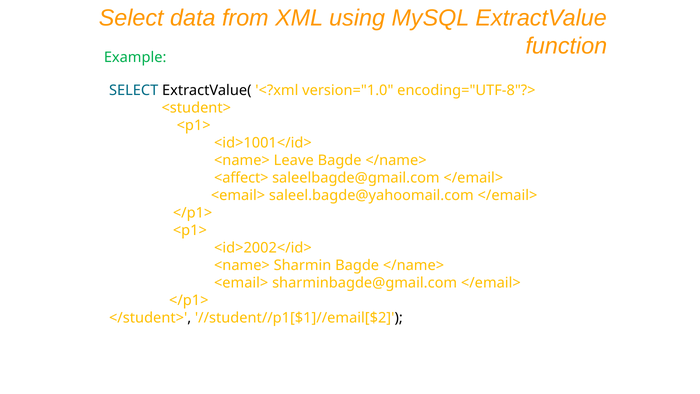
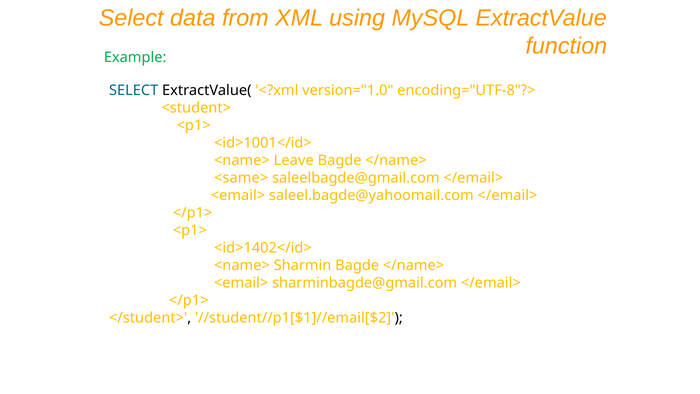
<affect>: <affect> -> <same>
<id>2002</id>: <id>2002</id> -> <id>1402</id>
